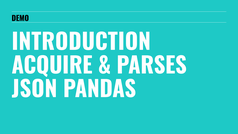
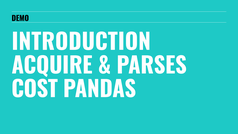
JSON: JSON -> COST
